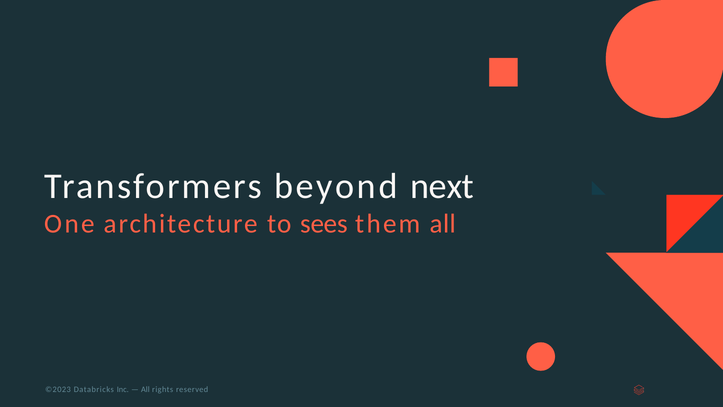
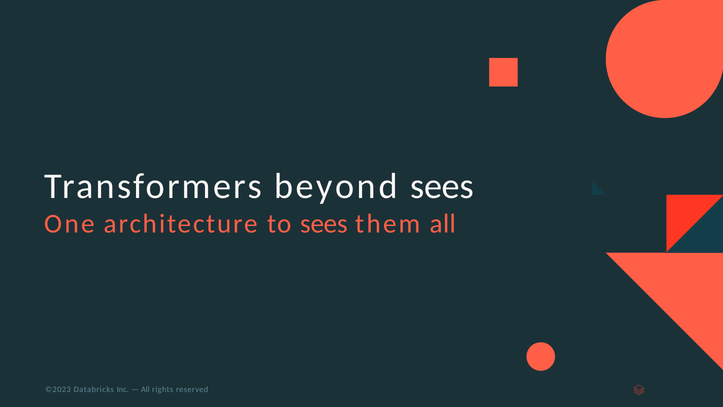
beyond next: next -> sees
